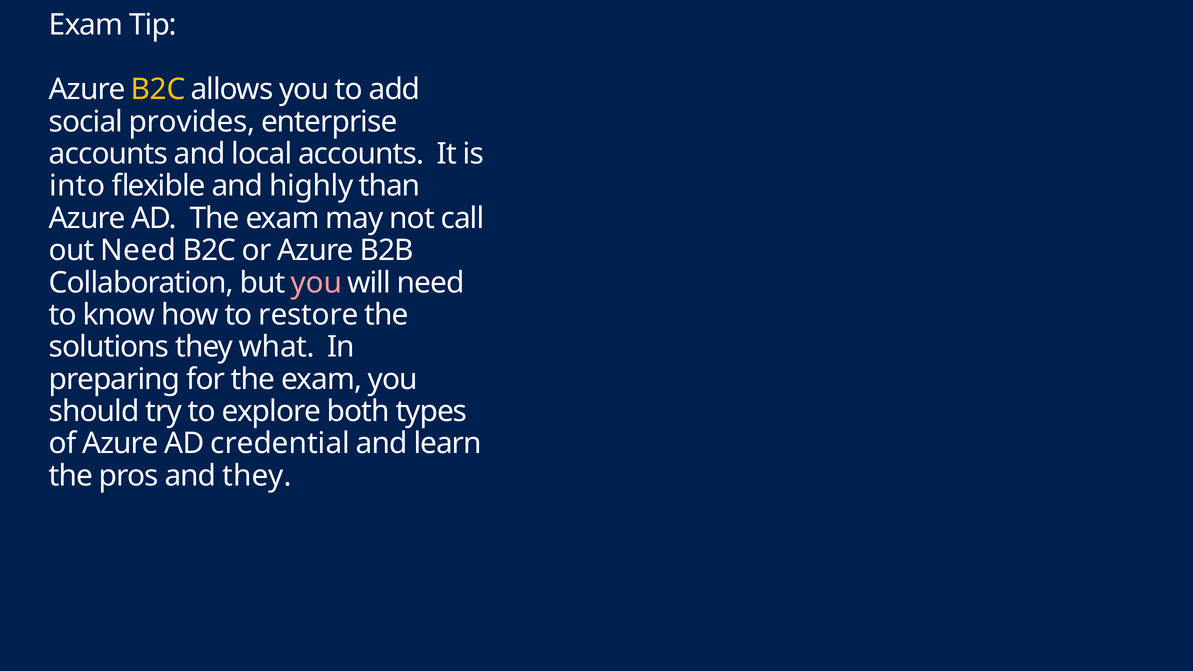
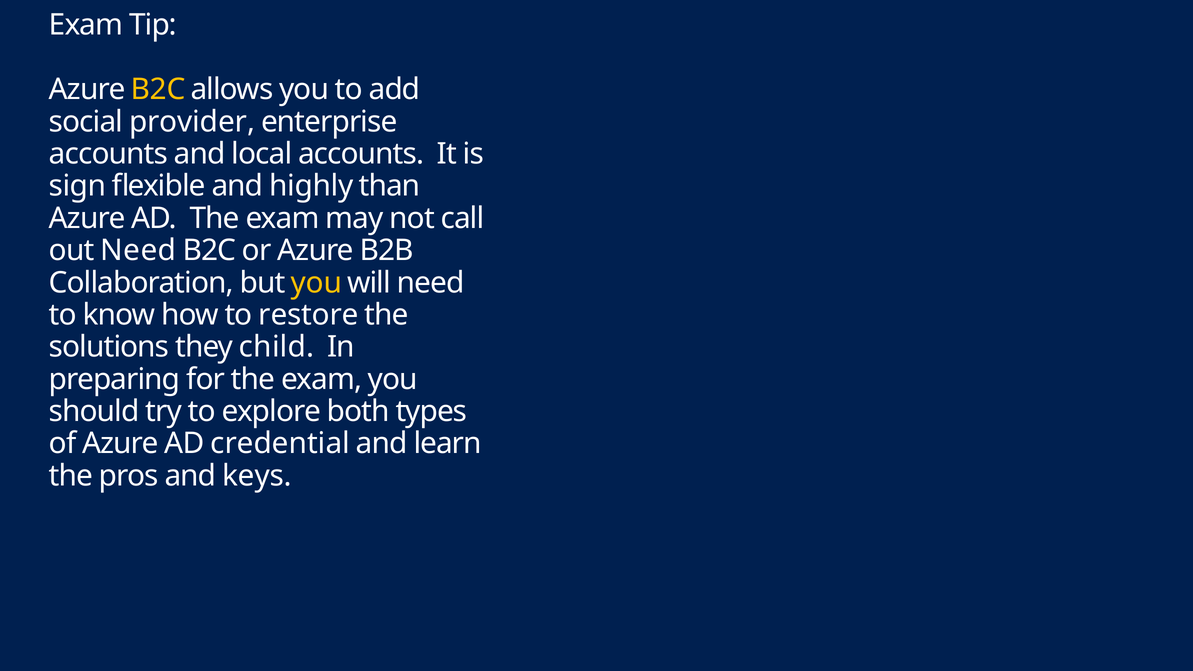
provides: provides -> provider
into: into -> sign
you at (316, 283) colour: pink -> yellow
what: what -> child
and they: they -> keys
